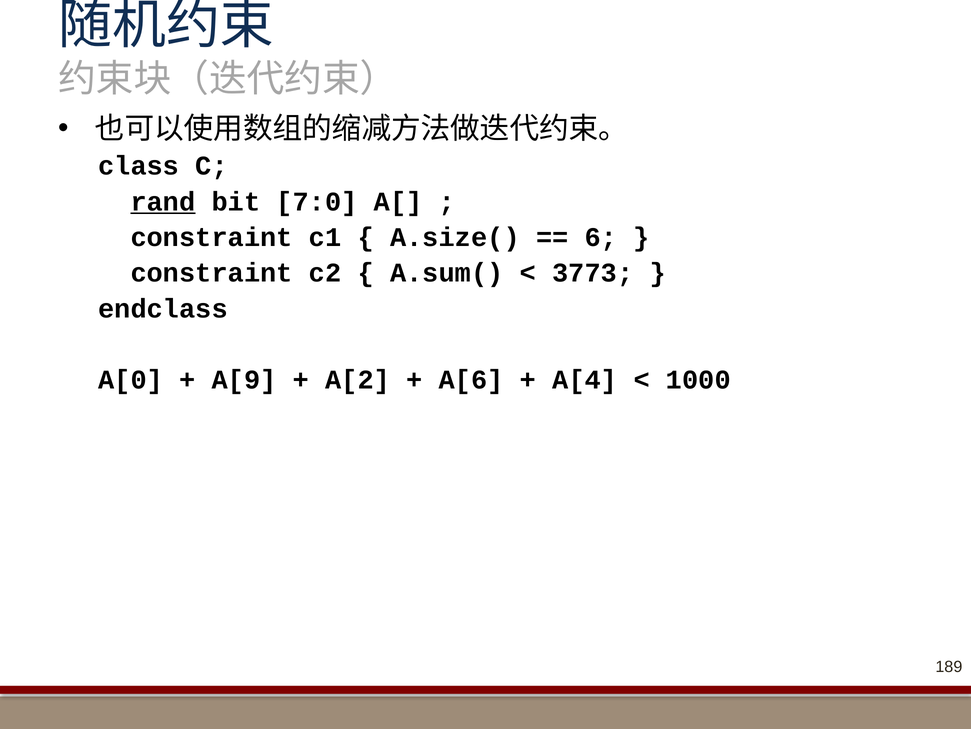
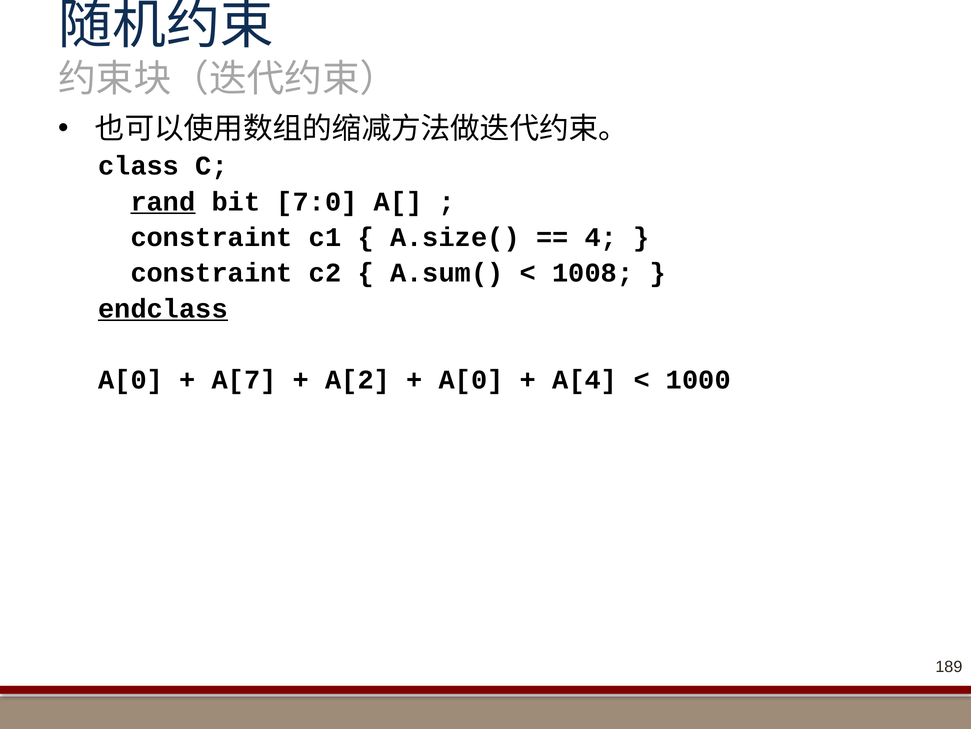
6: 6 -> 4
3773: 3773 -> 1008
endclass underline: none -> present
A[9: A[9 -> A[7
A[6 at (471, 380): A[6 -> A[0
